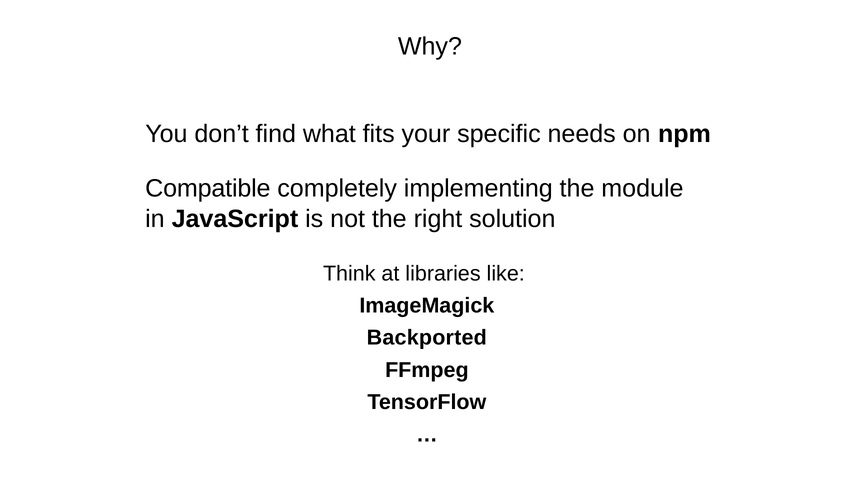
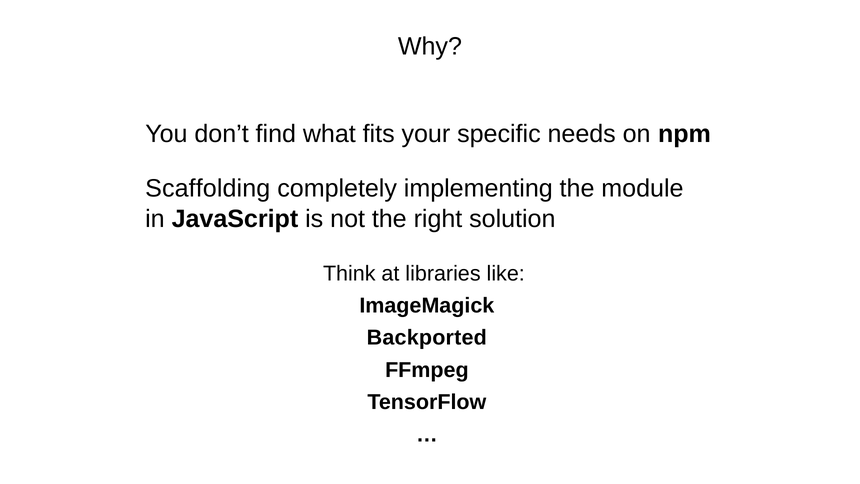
Compatible: Compatible -> Scaffolding
